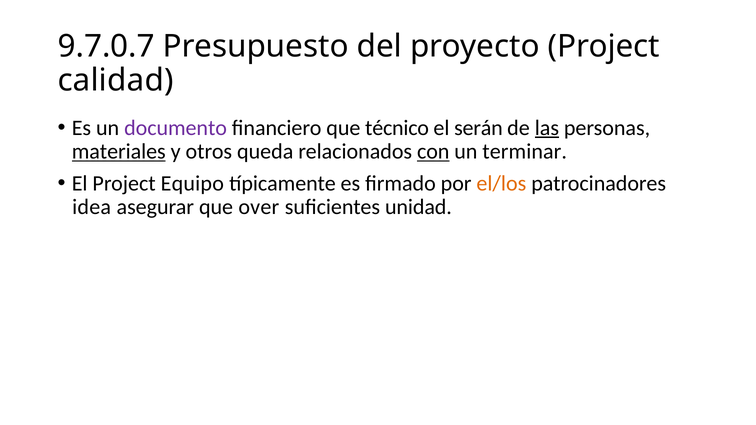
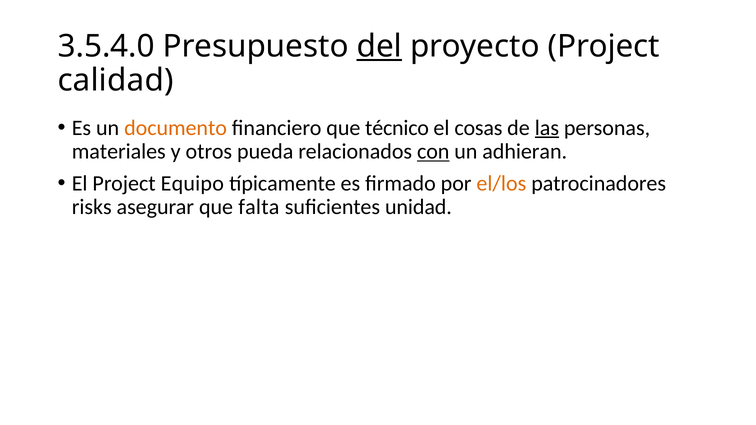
9.7.0.7: 9.7.0.7 -> 3.5.4.0
del underline: none -> present
documento colour: purple -> orange
serán: serán -> cosas
materiales underline: present -> none
queda: queda -> pueda
terminar: terminar -> adhieran
idea: idea -> risks
over: over -> falta
